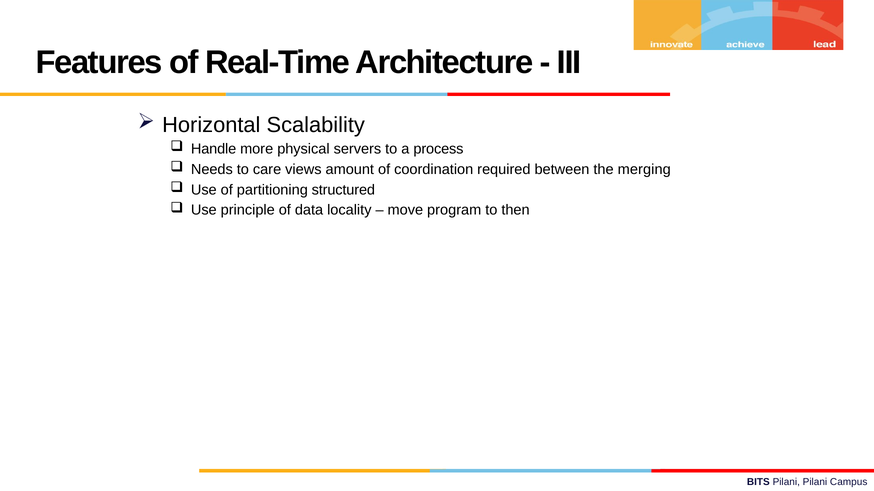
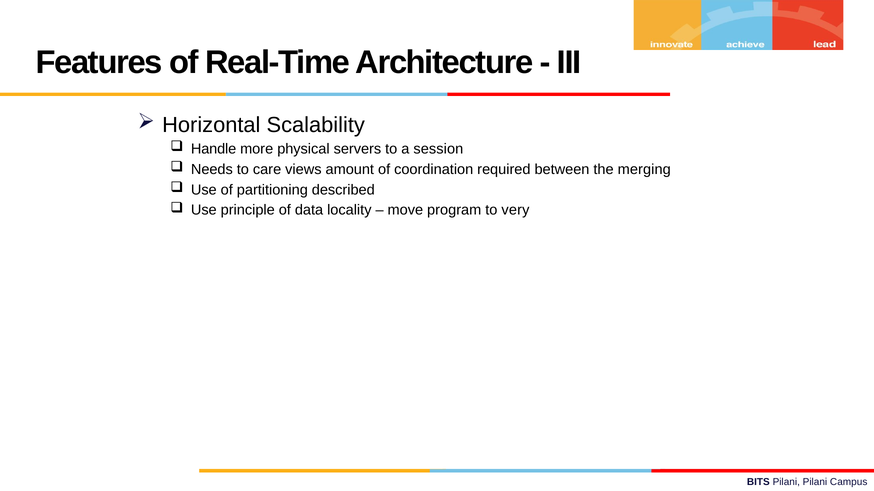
process: process -> session
structured: structured -> described
then: then -> very
